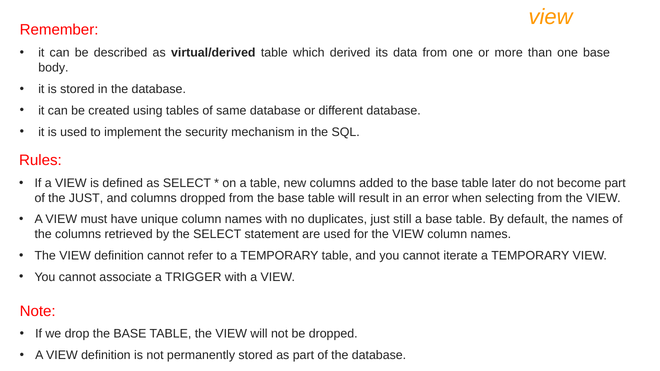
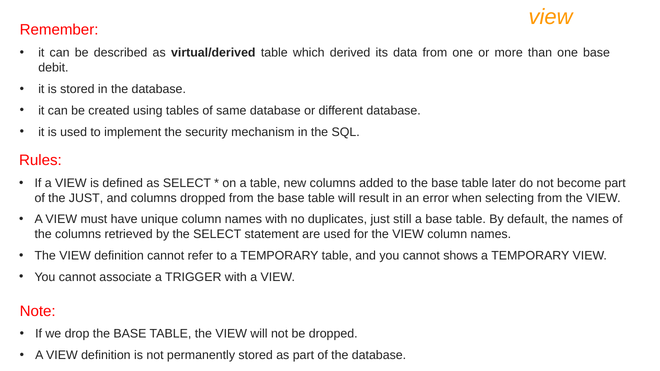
body: body -> debit
iterate: iterate -> shows
